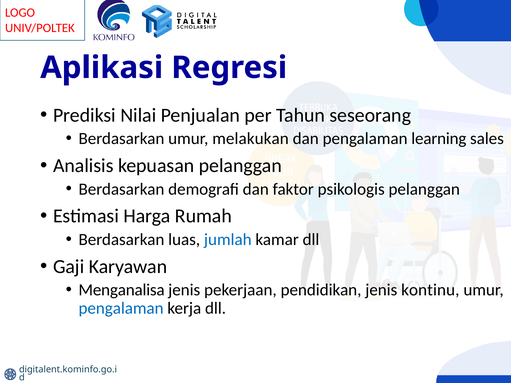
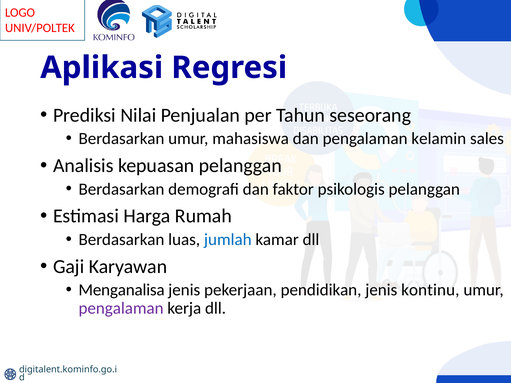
melakukan: melakukan -> mahasiswa
learning: learning -> kelamin
pengalaman at (121, 309) colour: blue -> purple
